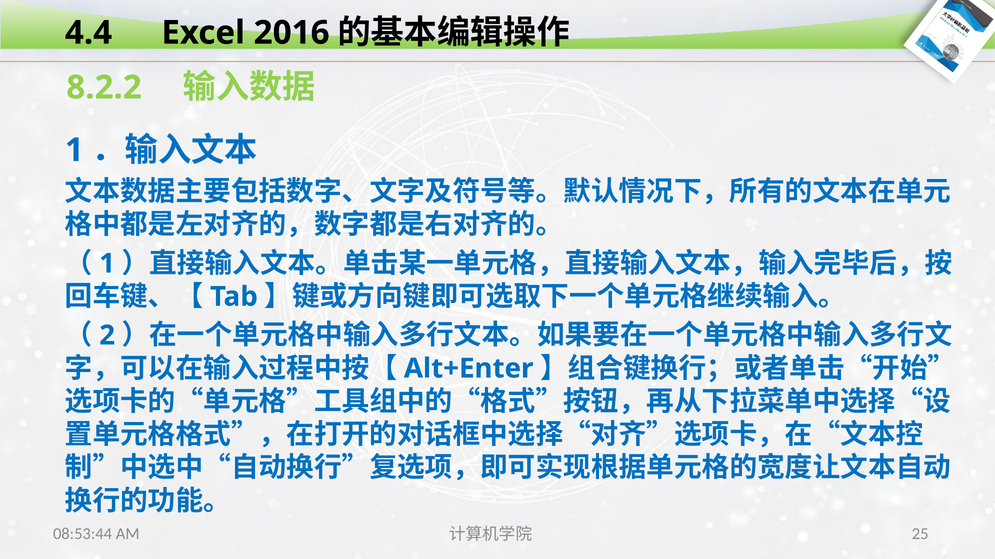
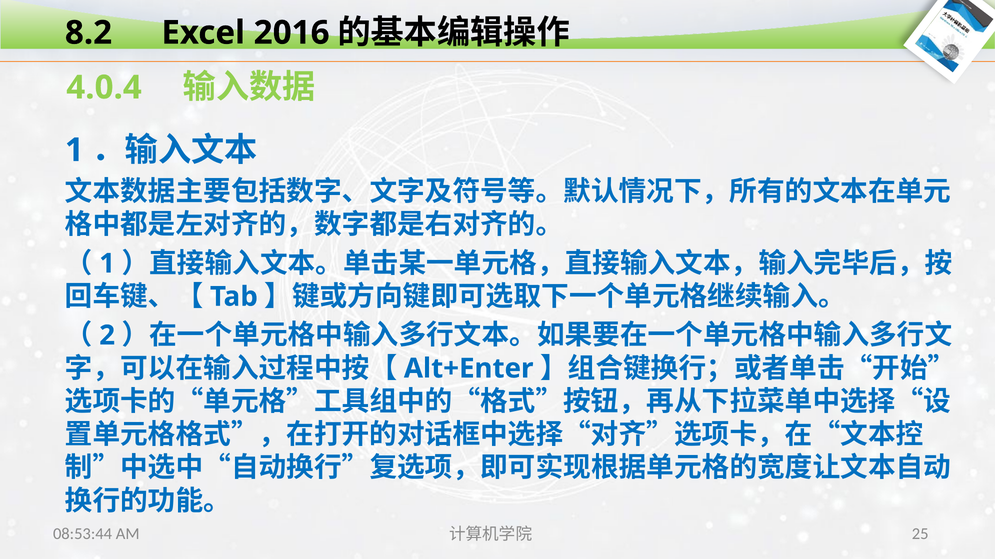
4.4: 4.4 -> 8.2
8.2.2: 8.2.2 -> 4.0.4
